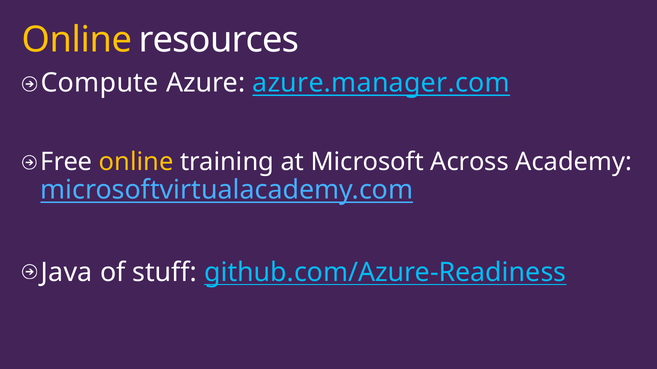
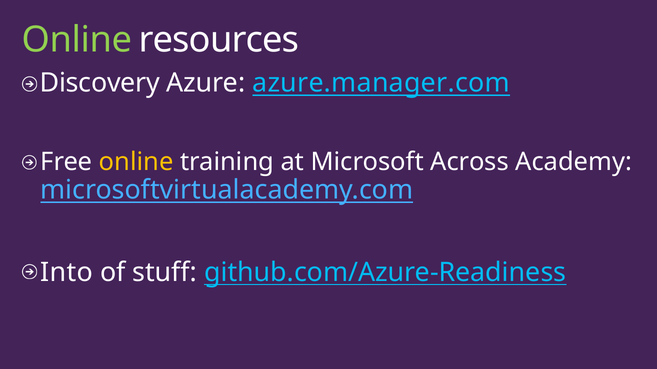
Online at (77, 40) colour: yellow -> light green
Compute: Compute -> Discovery
Java: Java -> Into
